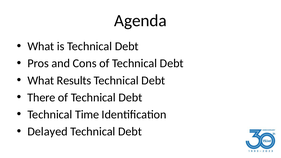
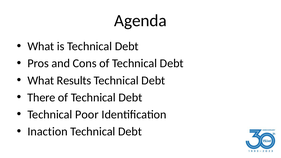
Time: Time -> Poor
Delayed: Delayed -> Inaction
